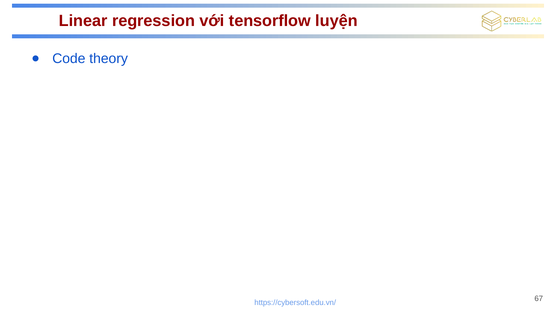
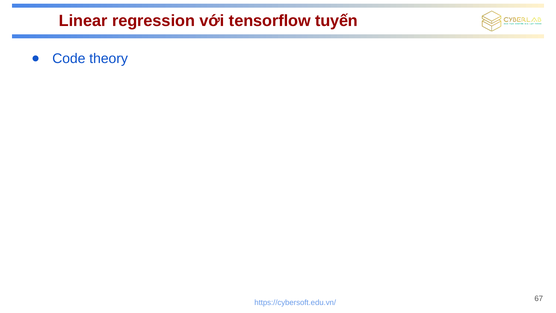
luyện: luyện -> tuyến
